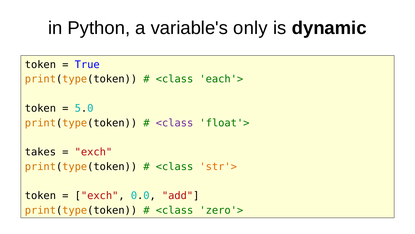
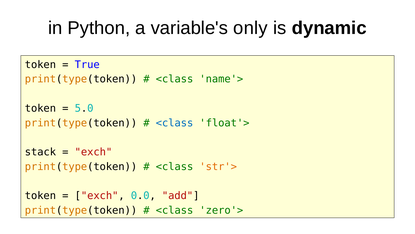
each'>: each'> -> name'>
<class at (175, 123) colour: purple -> blue
takes: takes -> stack
